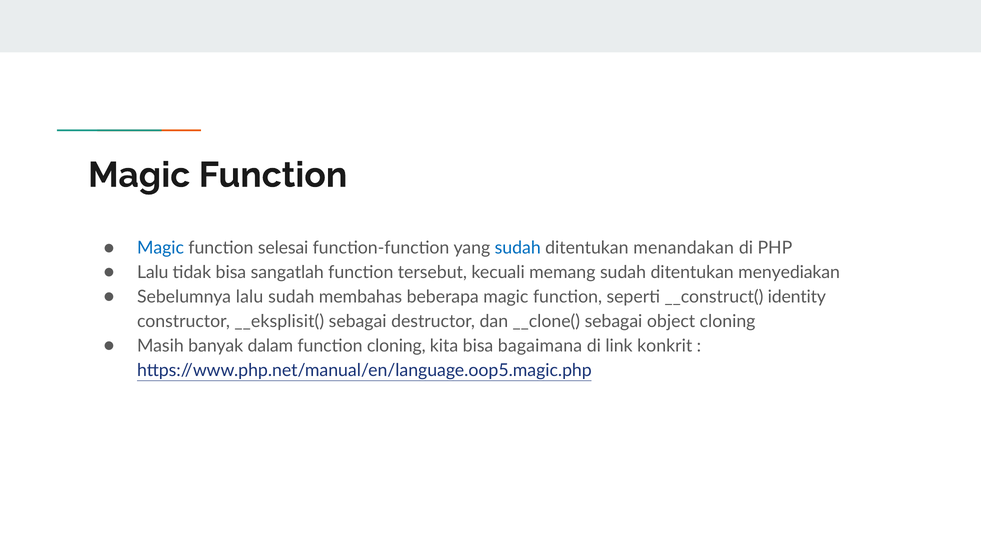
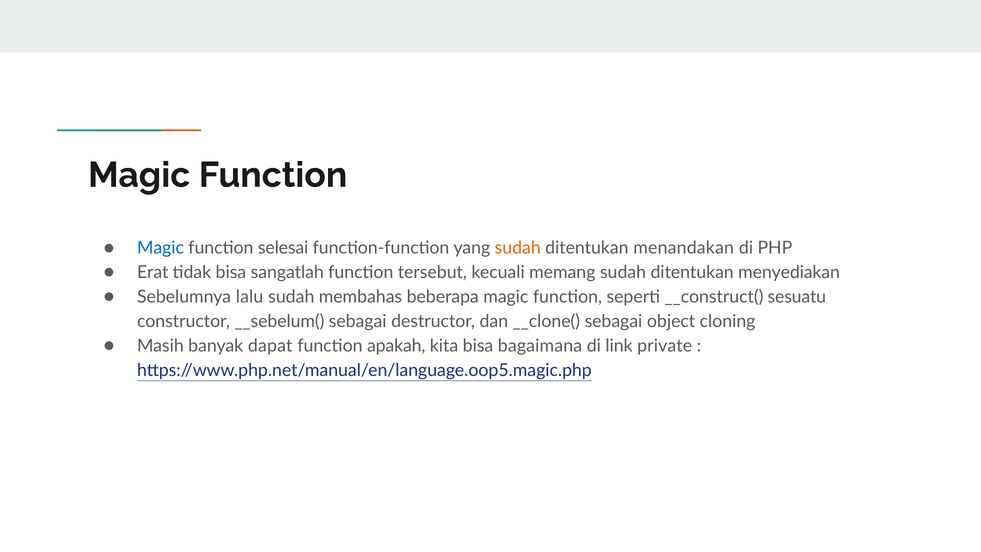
sudah at (518, 248) colour: blue -> orange
Lalu at (153, 272): Lalu -> Erat
identity: identity -> sesuatu
__eksplisit(: __eksplisit( -> __sebelum(
dalam: dalam -> dapat
function cloning: cloning -> apakah
konkrit: konkrit -> private
